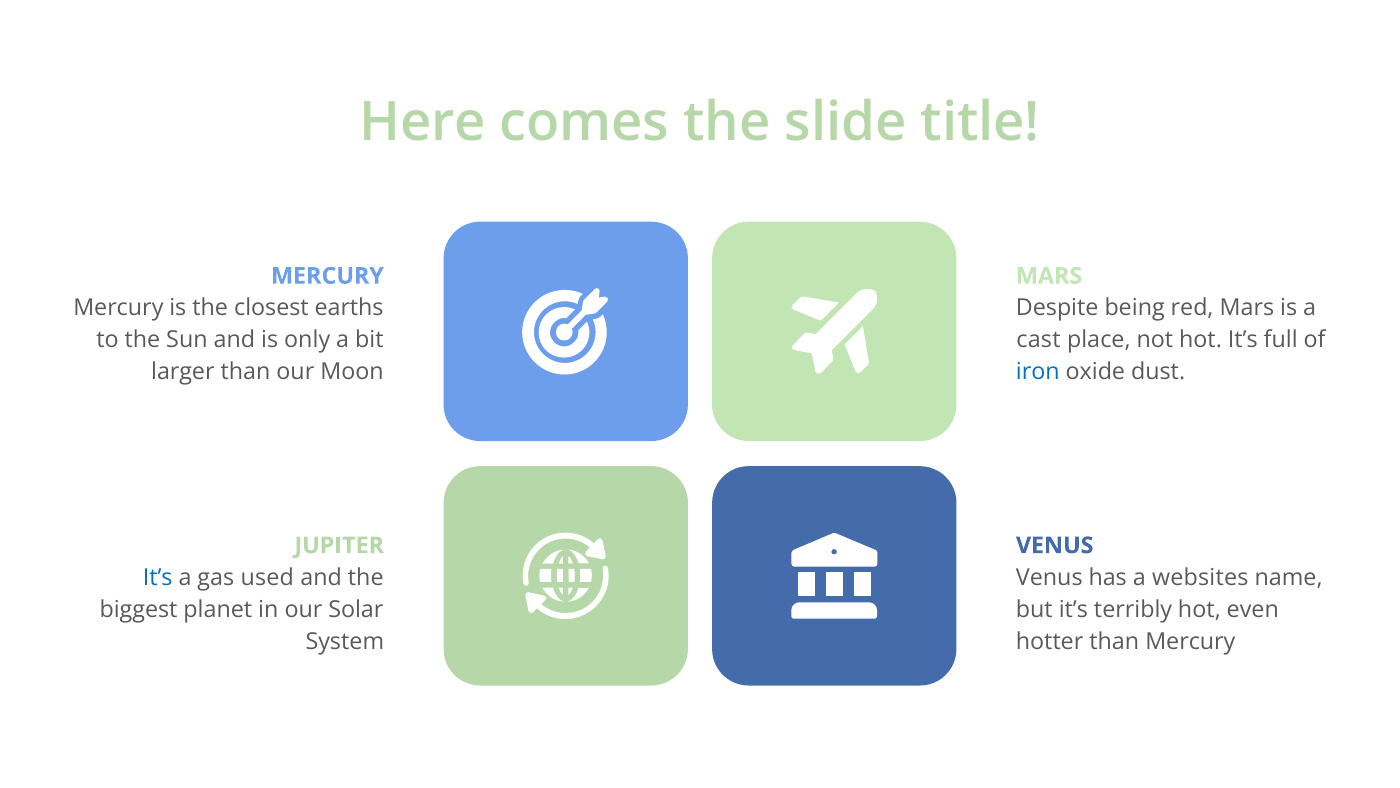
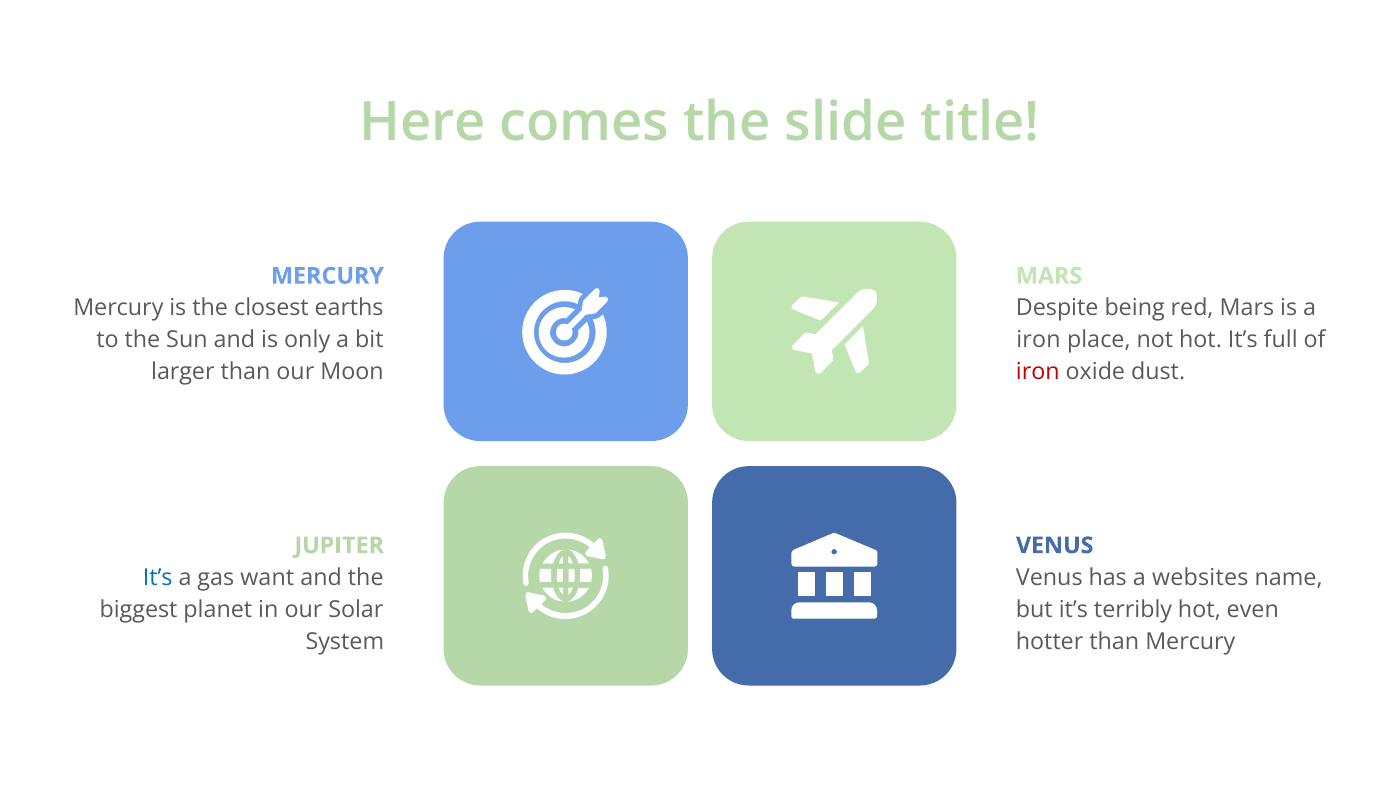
cast at (1038, 340): cast -> iron
iron at (1038, 372) colour: blue -> red
used: used -> want
